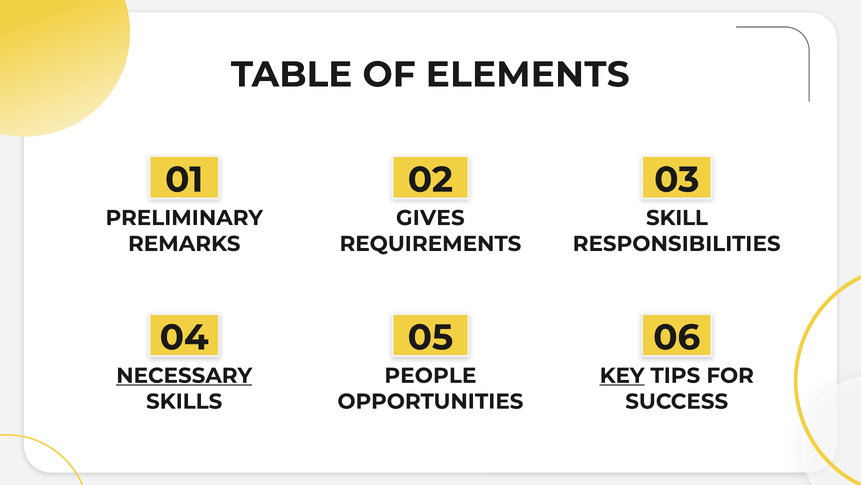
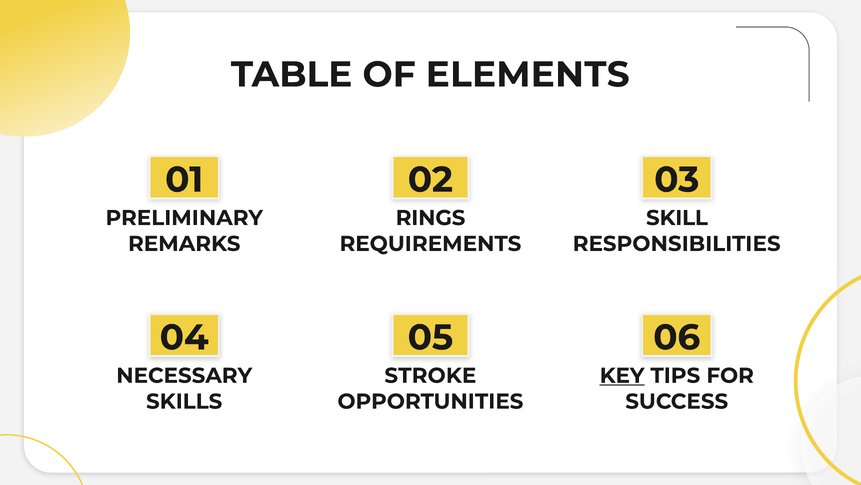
GIVES: GIVES -> RINGS
NECESSARY underline: present -> none
PEOPLE: PEOPLE -> STROKE
